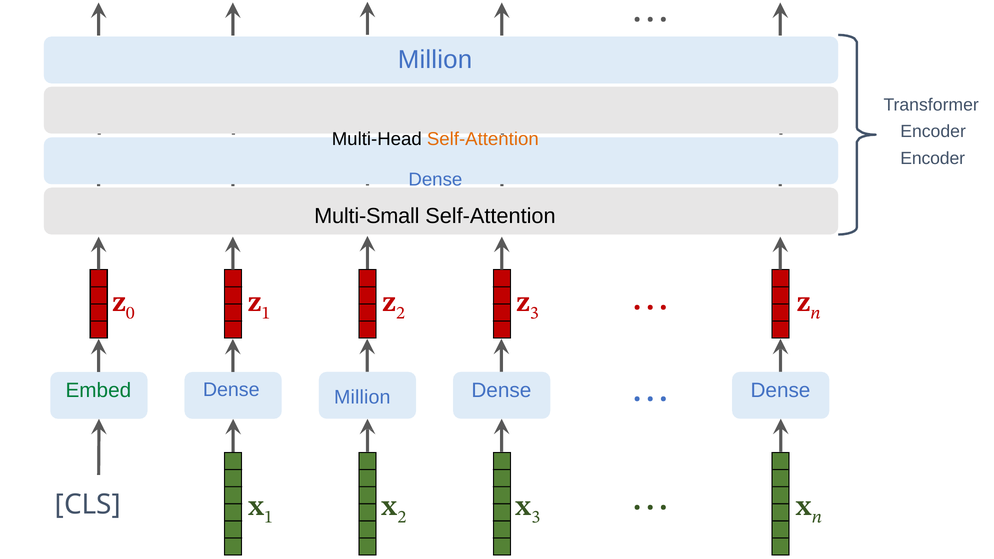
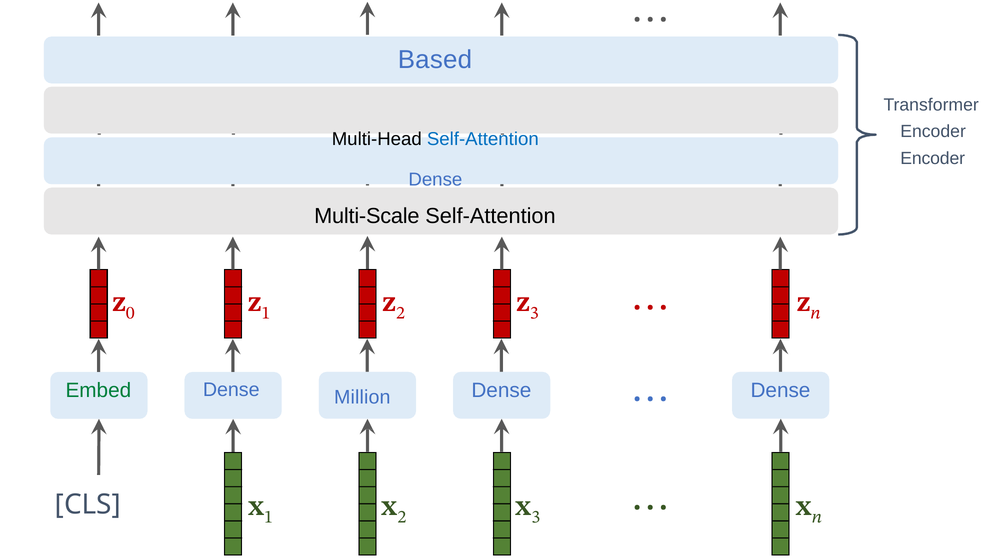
Million at (435, 60): Million -> Based
Self-Attention at (483, 139) colour: orange -> blue
Multi-Small: Multi-Small -> Multi-Scale
